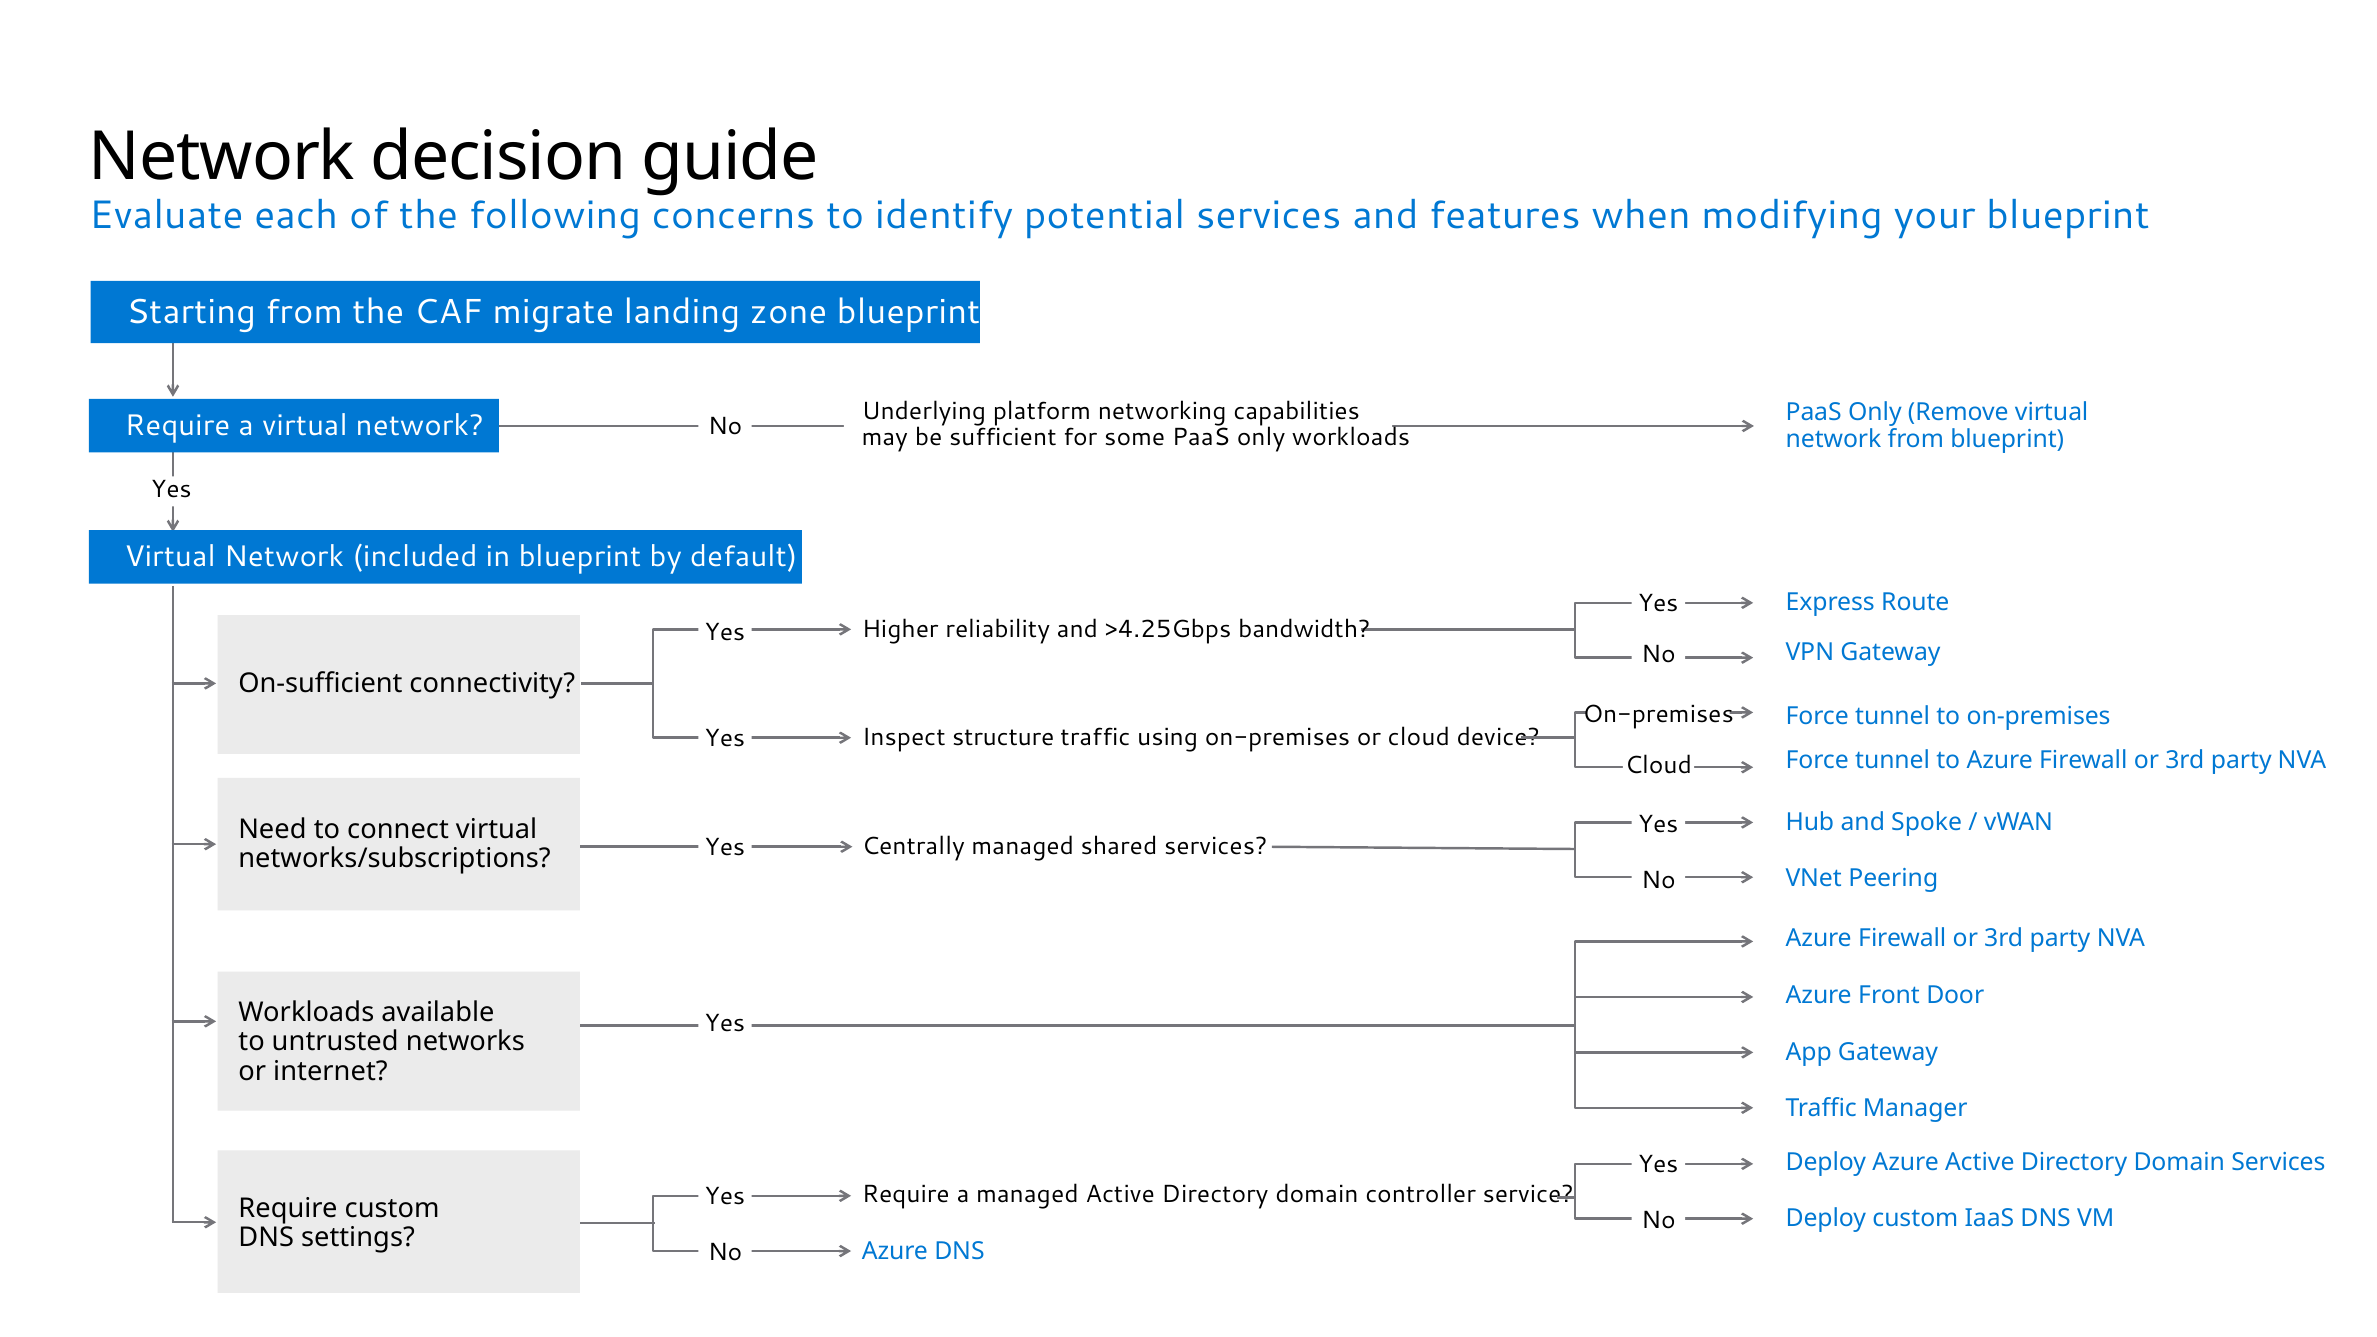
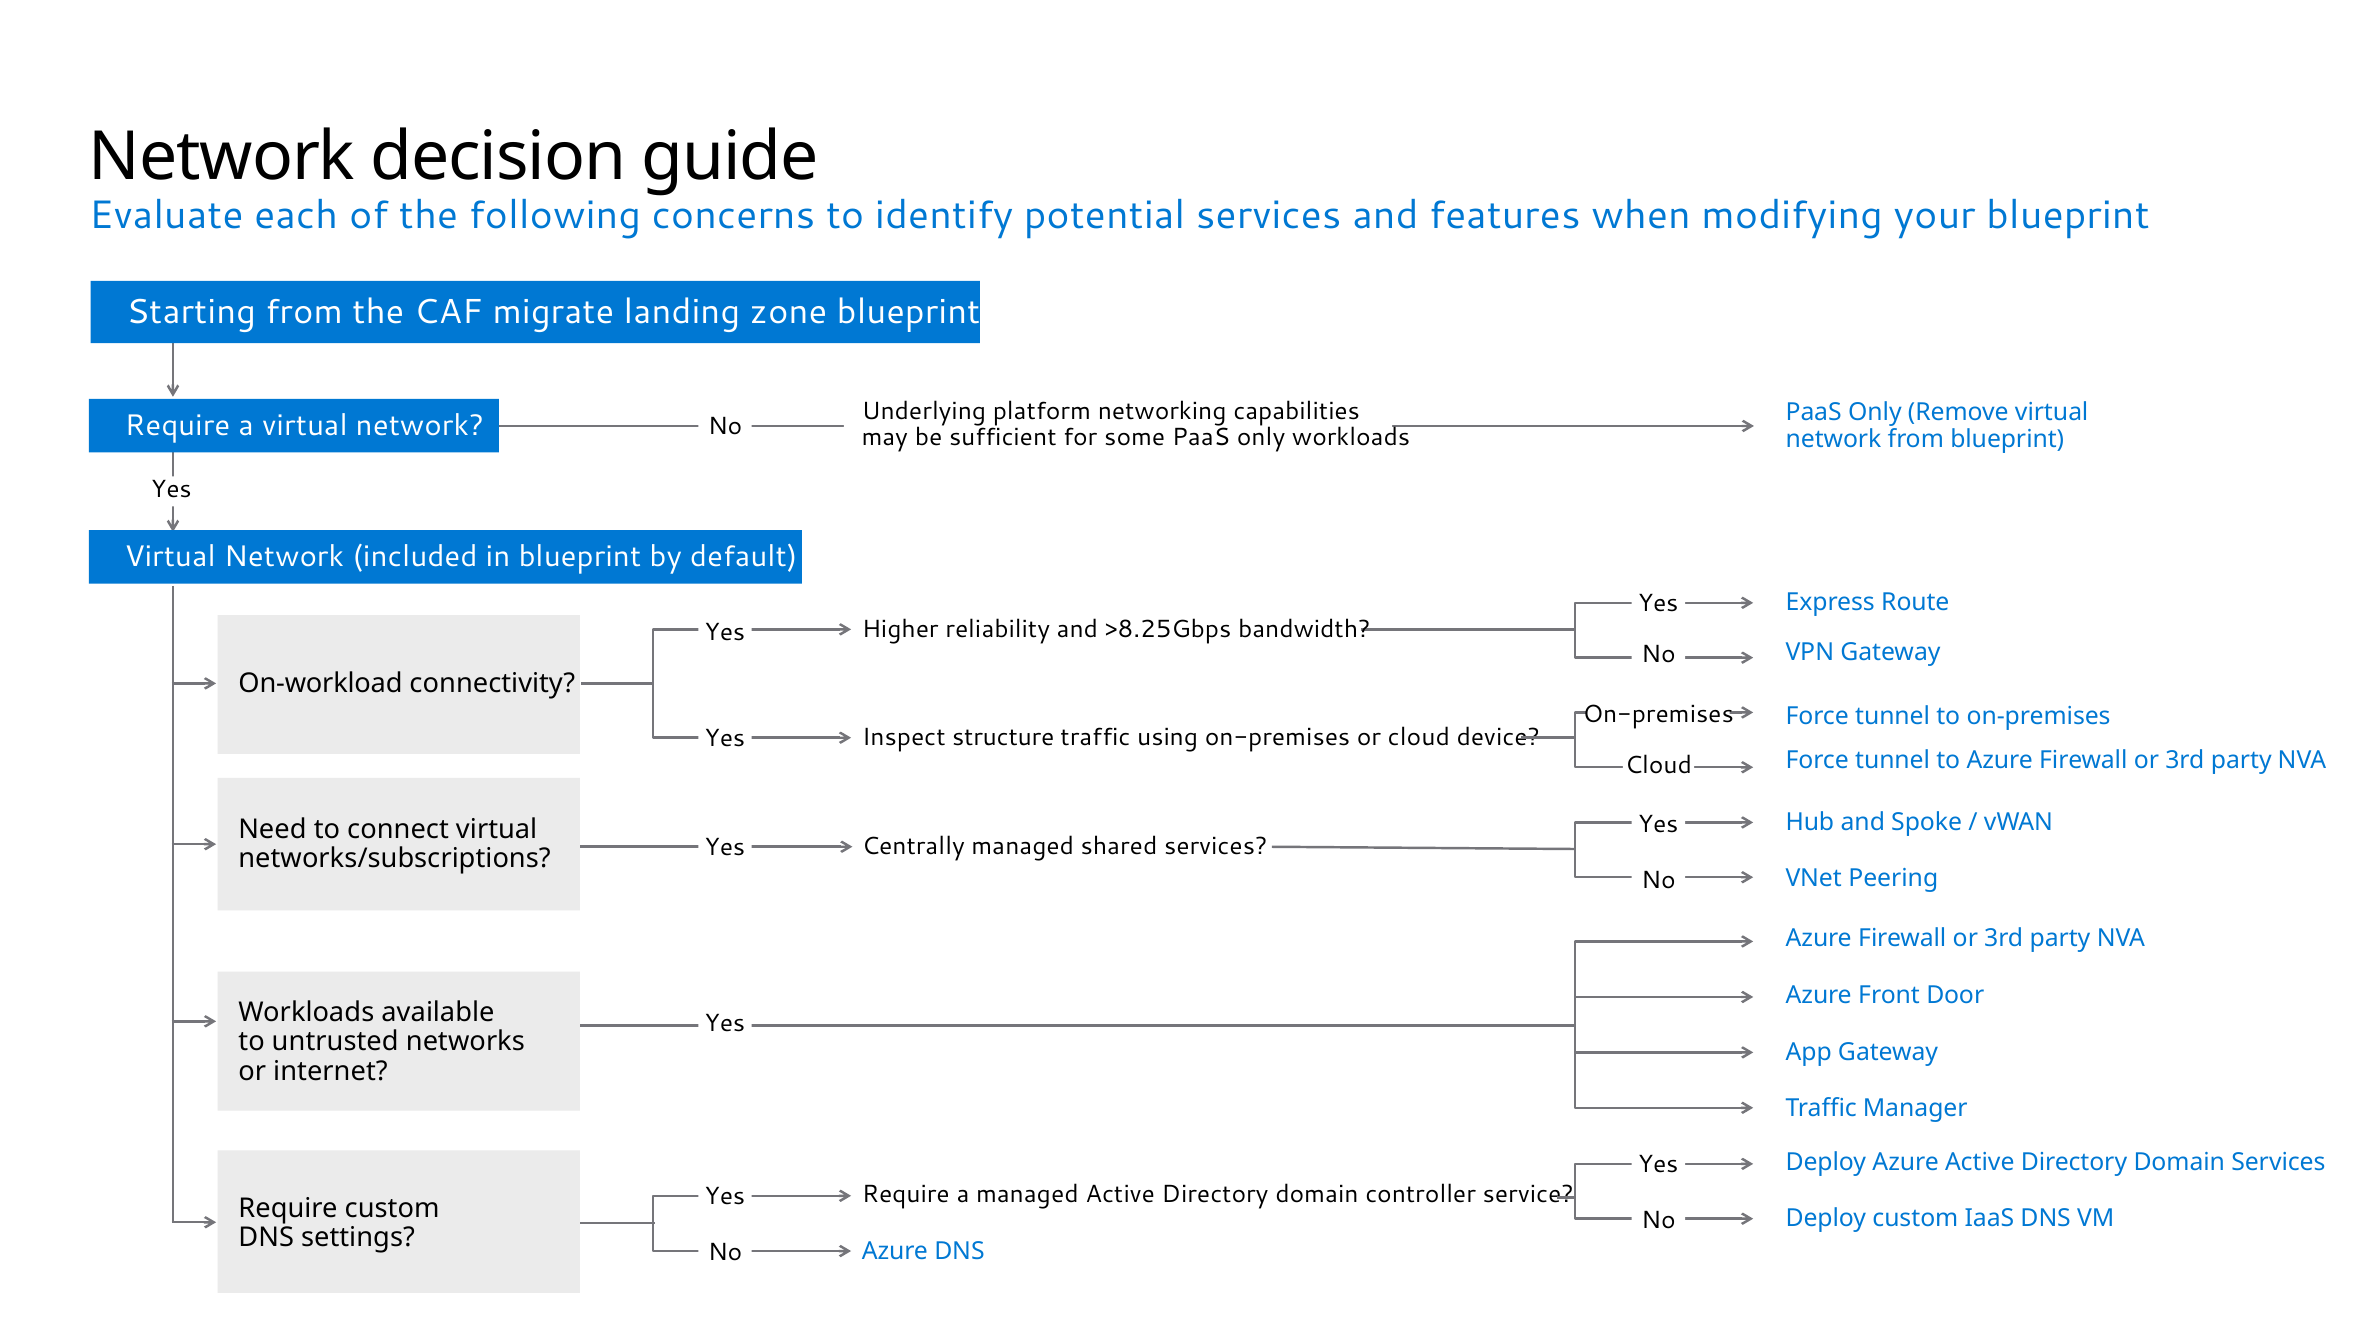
>4.25Gbps: >4.25Gbps -> >8.25Gbps
On-sufficient: On-sufficient -> On-workload
